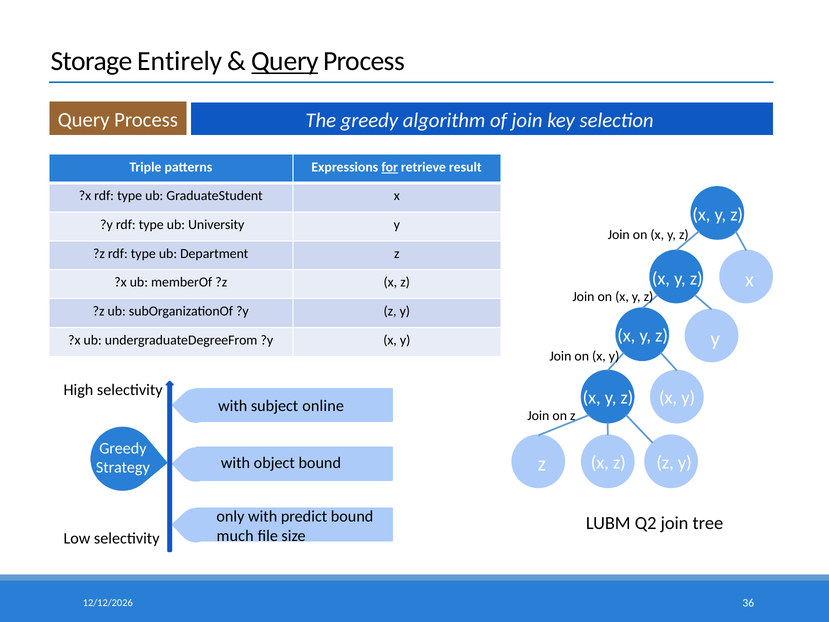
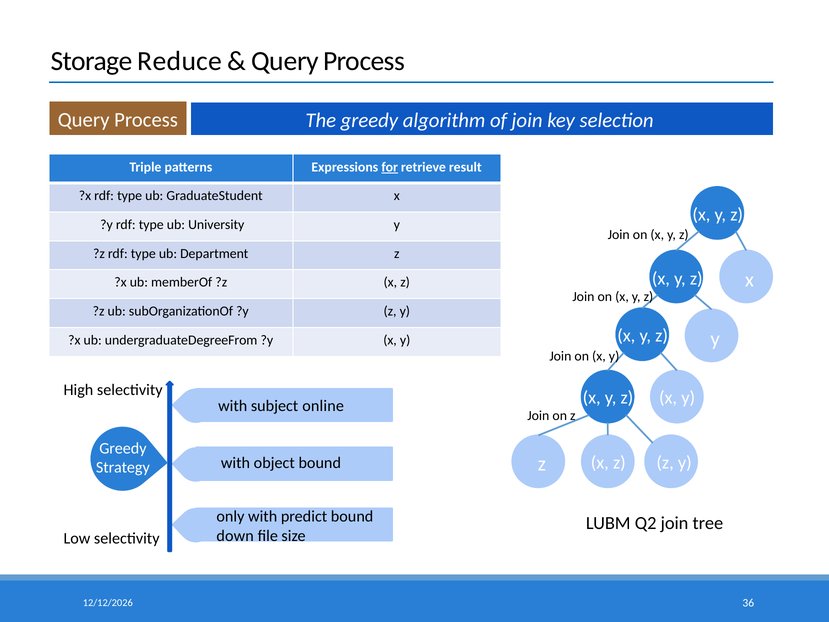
Entirely: Entirely -> Reduce
Query at (285, 61) underline: present -> none
much: much -> down
